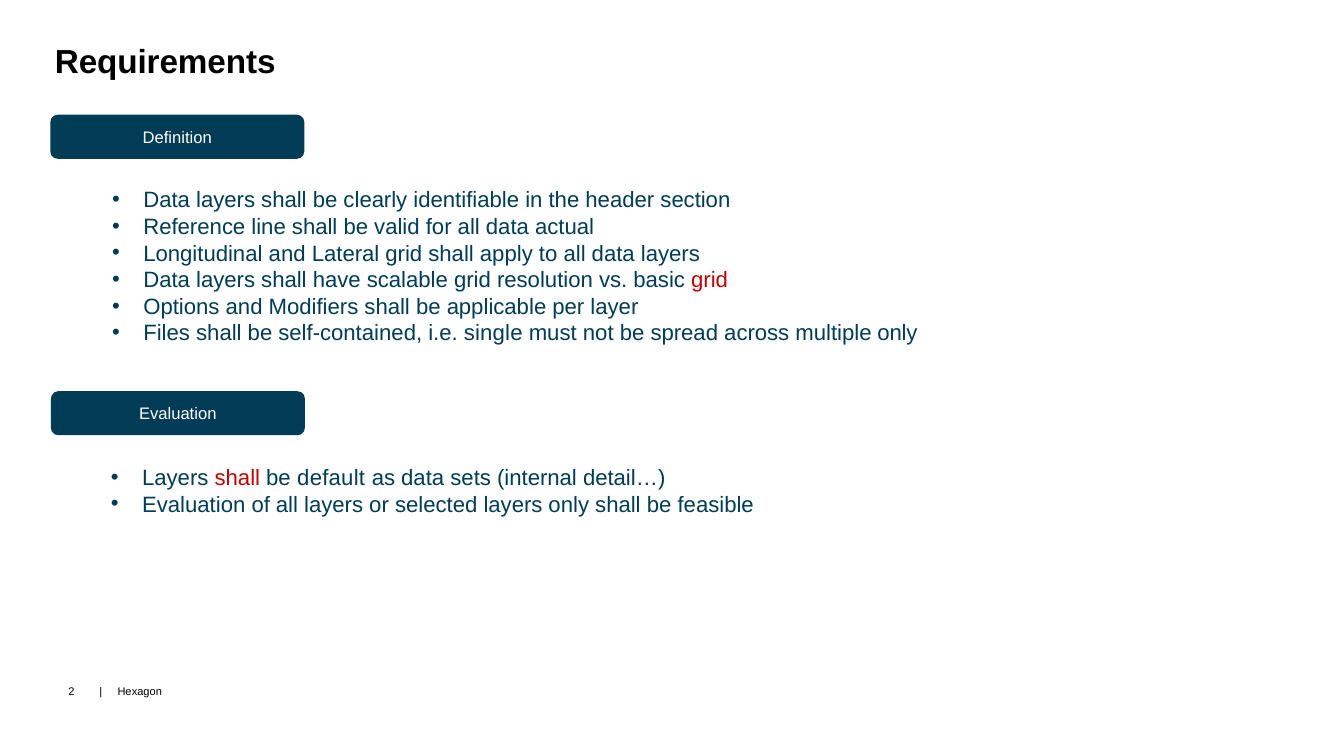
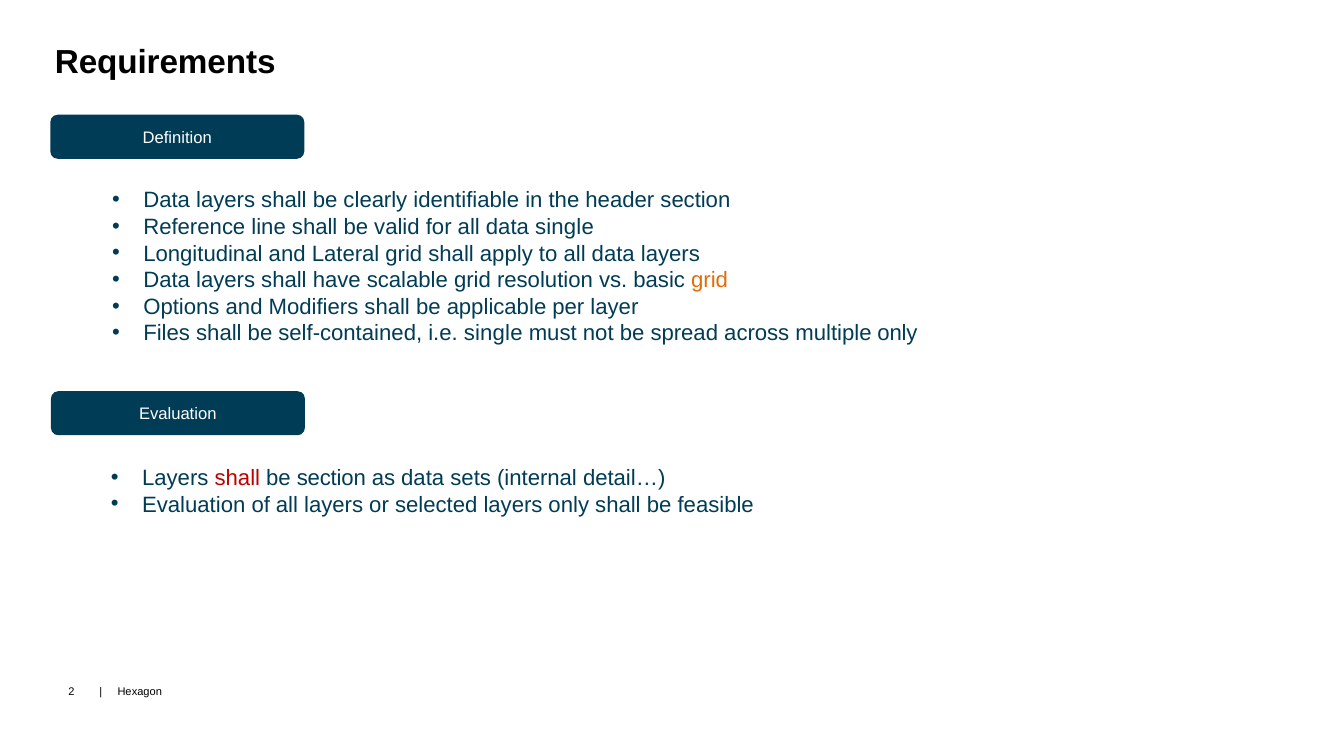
data actual: actual -> single
grid at (710, 280) colour: red -> orange
be default: default -> section
